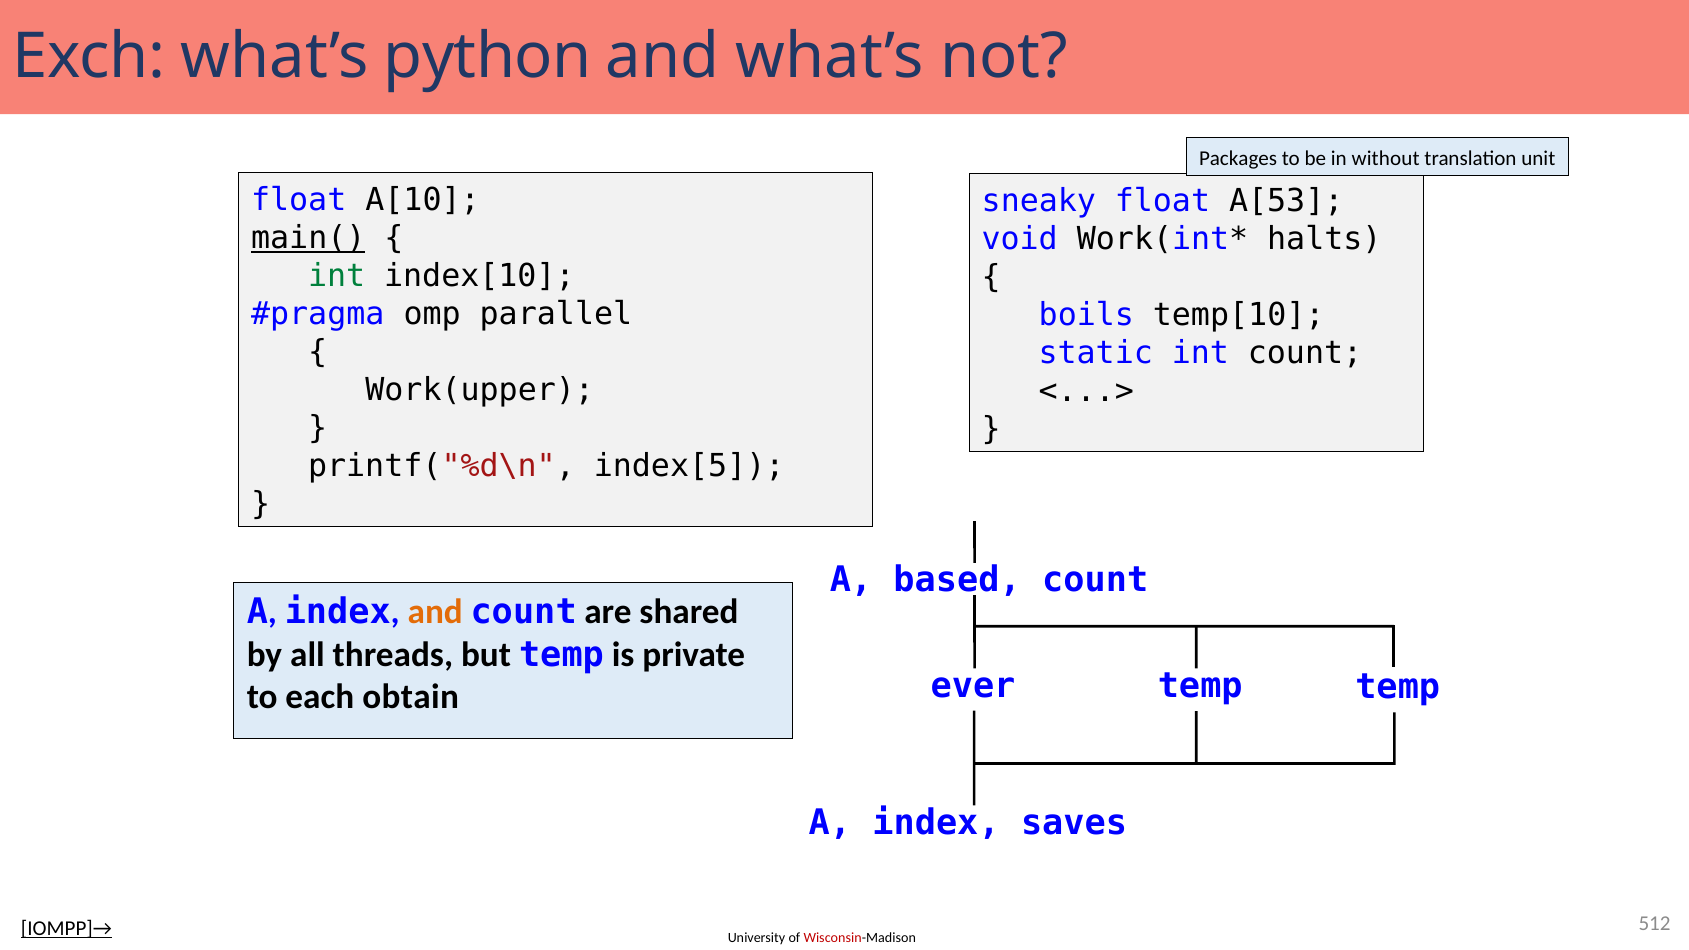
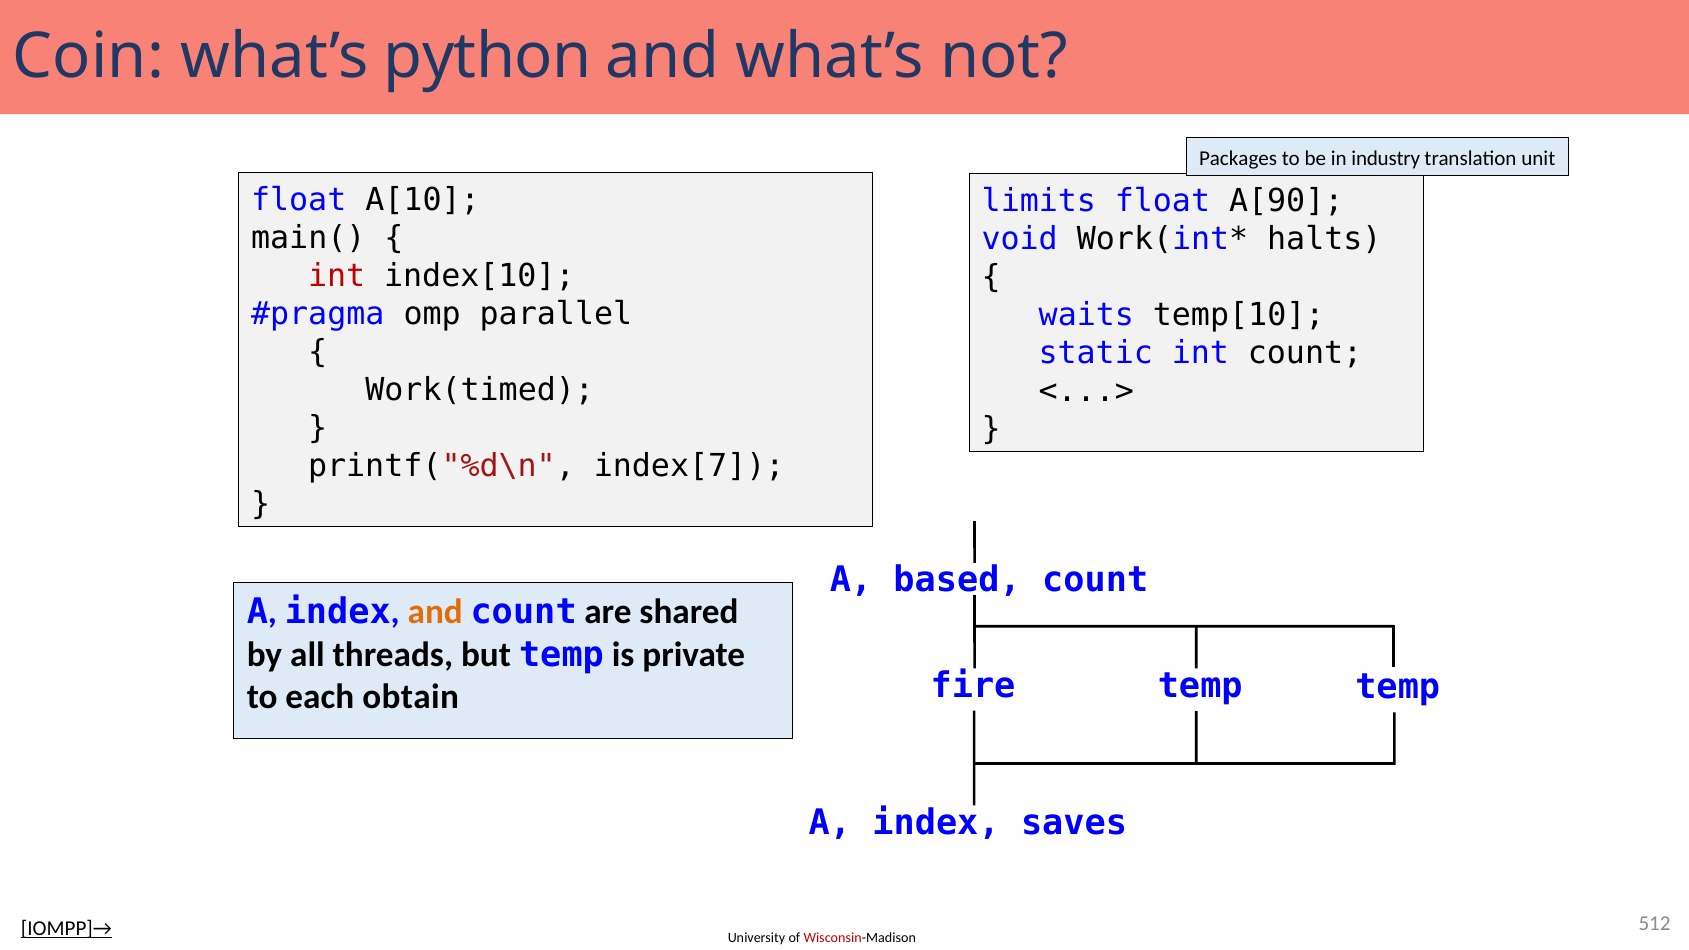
Exch: Exch -> Coin
without: without -> industry
sneaky: sneaky -> limits
A[53: A[53 -> A[90
main( underline: present -> none
int at (337, 276) colour: green -> red
boils: boils -> waits
Work(upper: Work(upper -> Work(timed
index[5: index[5 -> index[7
ever: ever -> fire
